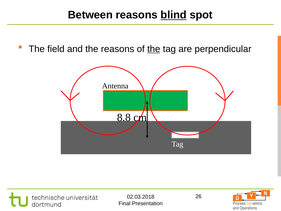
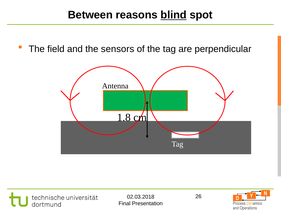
the reasons: reasons -> sensors
the at (154, 49) underline: present -> none
8.8: 8.8 -> 1.8
